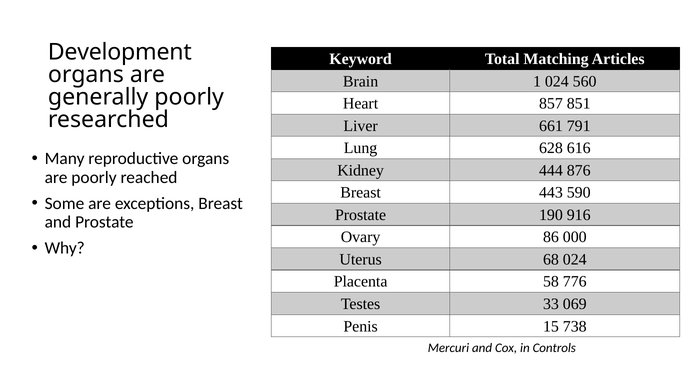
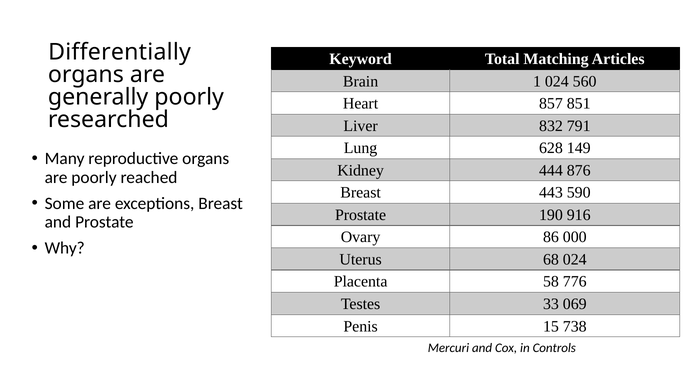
Development: Development -> Differentially
661: 661 -> 832
616: 616 -> 149
